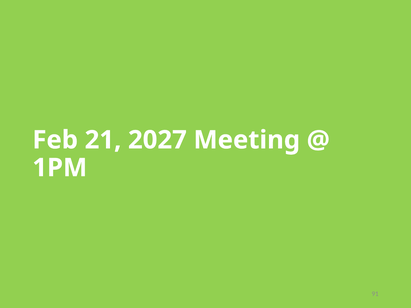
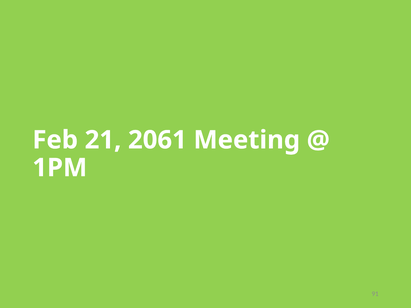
2027: 2027 -> 2061
